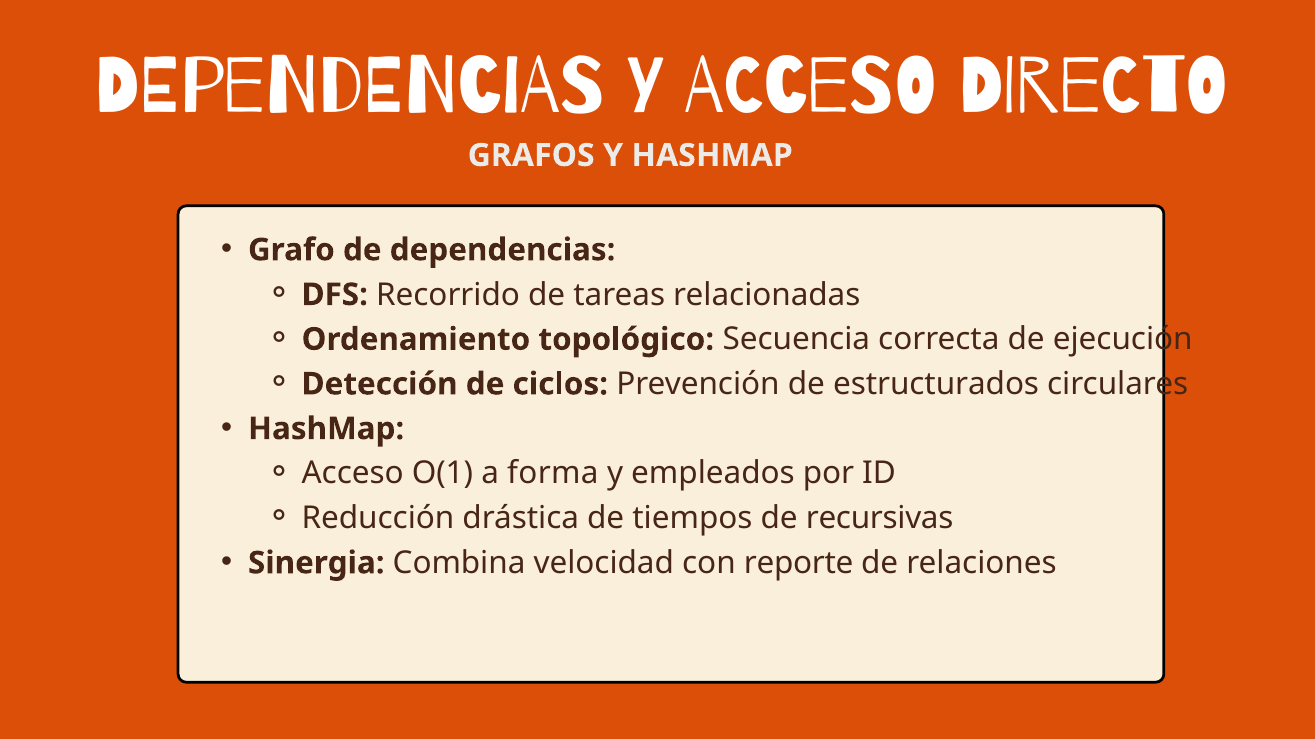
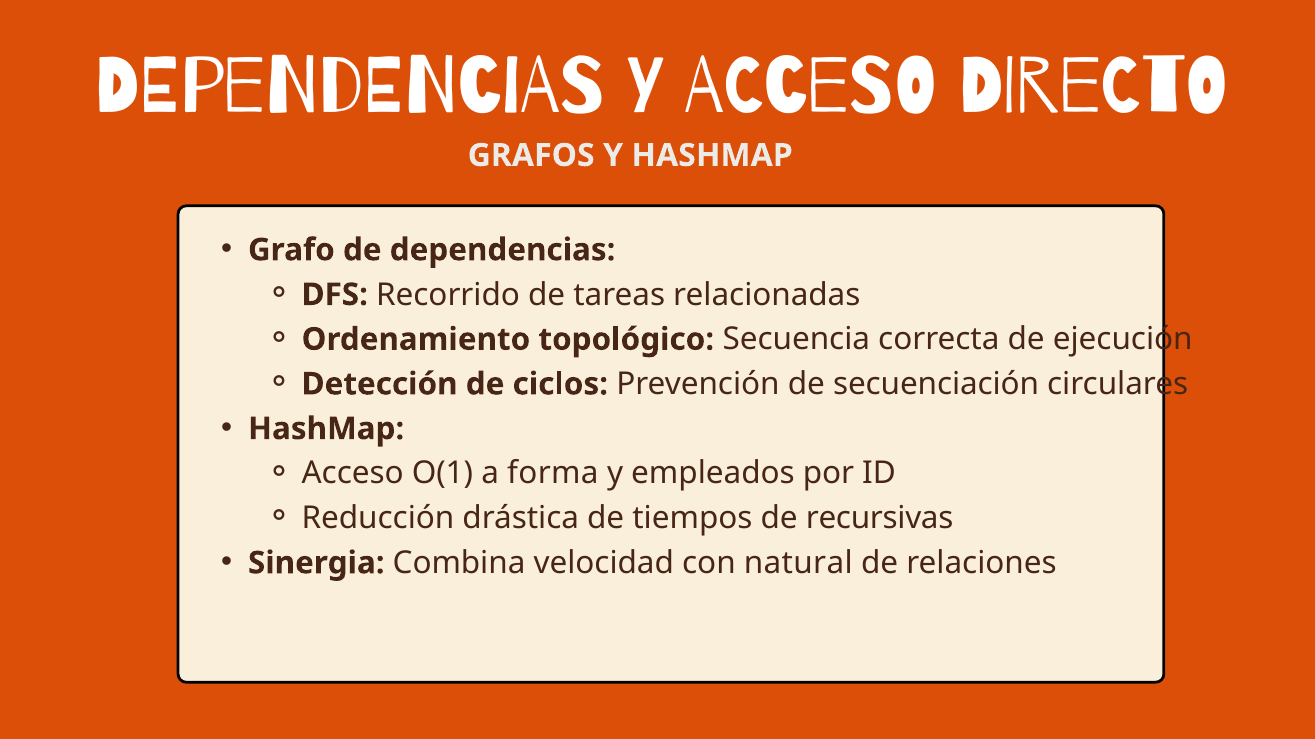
estructurados: estructurados -> secuenciación
reporte: reporte -> natural
